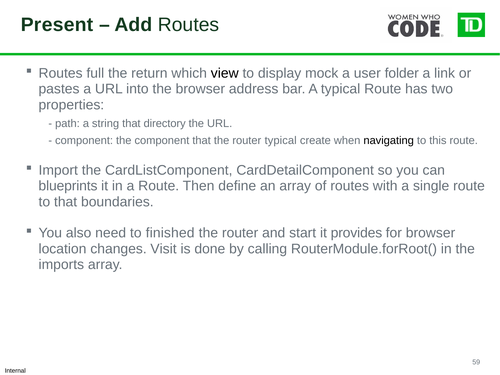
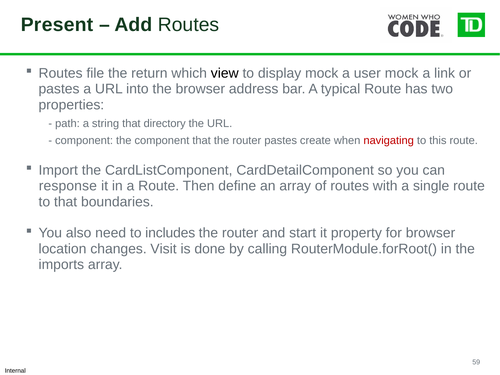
full: full -> file
user folder: folder -> mock
router typical: typical -> pastes
navigating colour: black -> red
blueprints: blueprints -> response
finished: finished -> includes
provides: provides -> property
